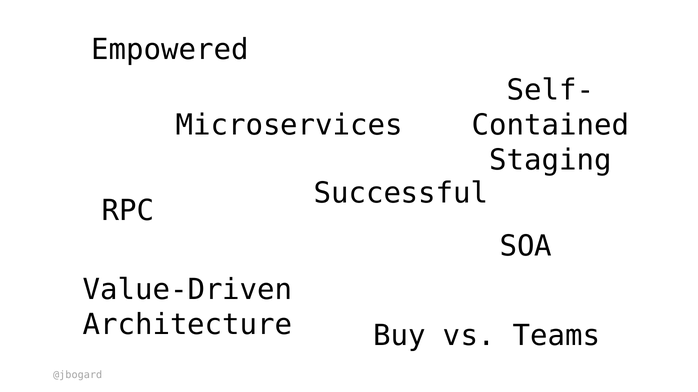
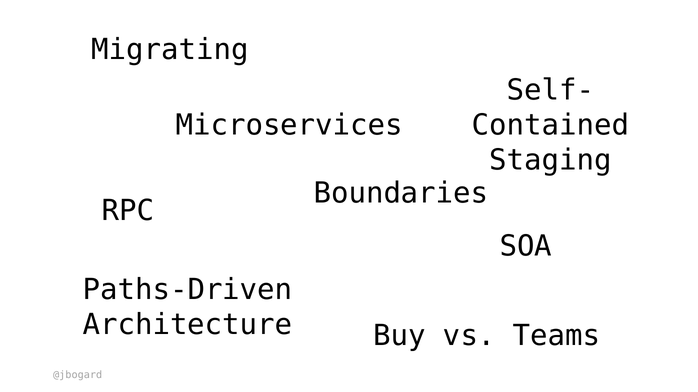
Empowered: Empowered -> Migrating
Successful: Successful -> Boundaries
Value-Driven: Value-Driven -> Paths-Driven
